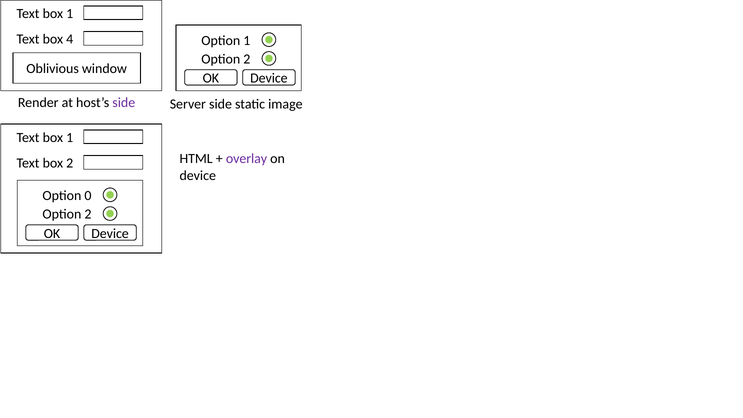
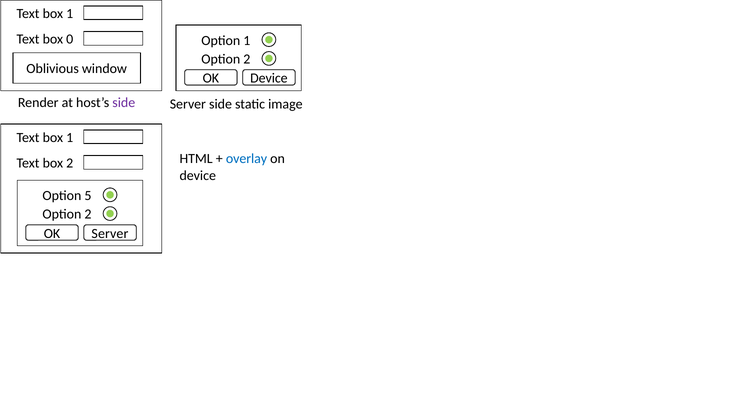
4: 4 -> 0
overlay colour: purple -> blue
0: 0 -> 5
Device at (110, 233): Device -> Server
